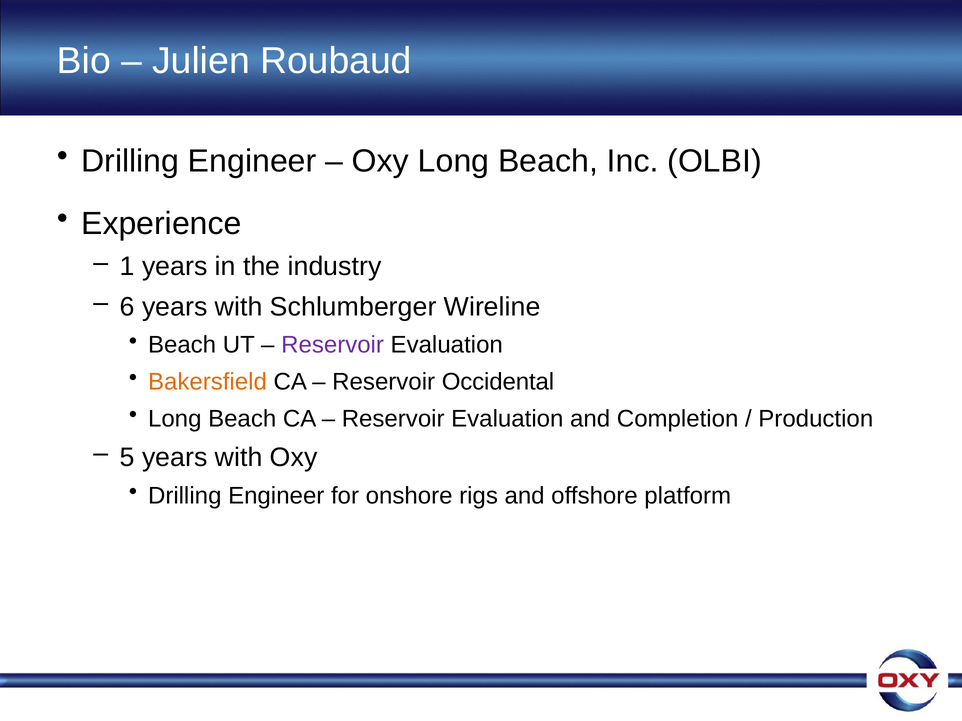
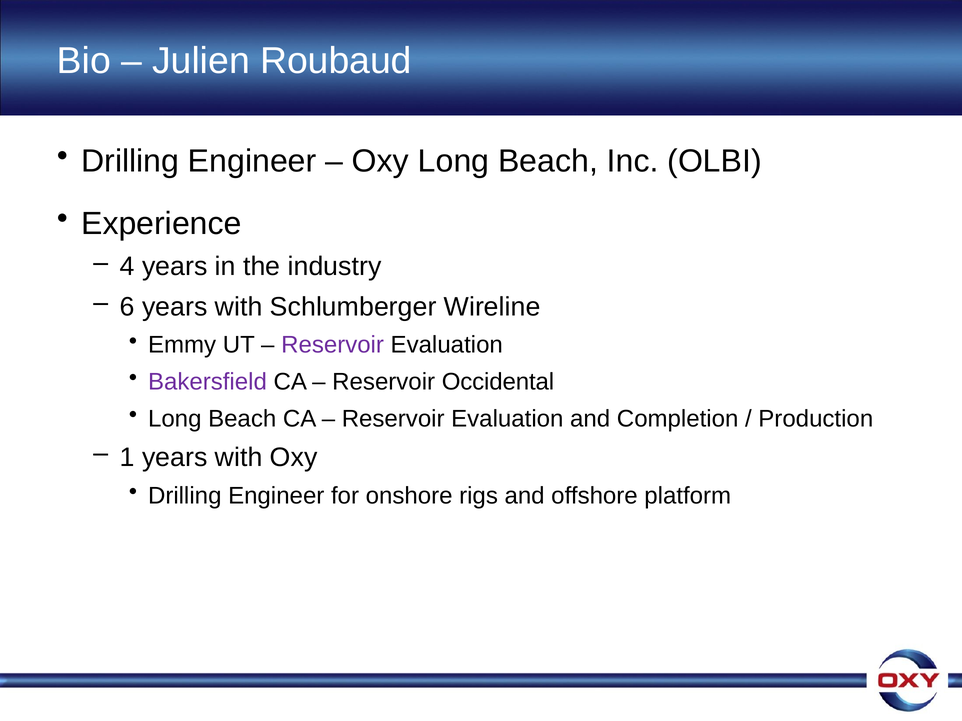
1: 1 -> 4
Beach at (182, 345): Beach -> Emmy
Bakersfield colour: orange -> purple
5: 5 -> 1
